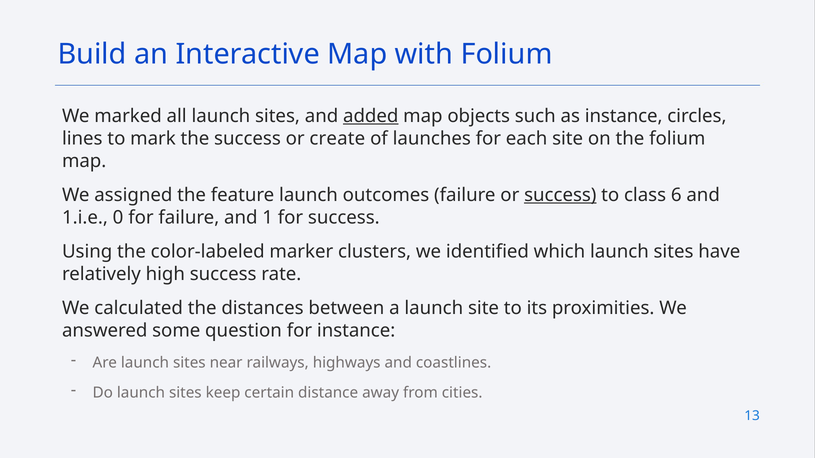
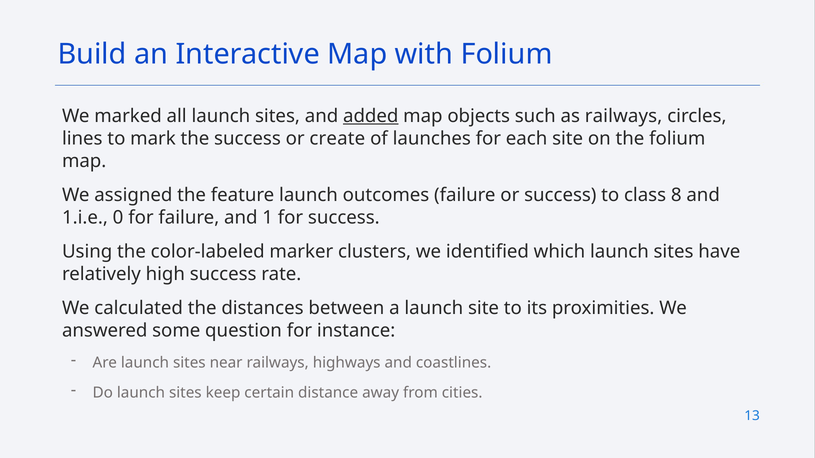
as instance: instance -> railways
success at (560, 195) underline: present -> none
6: 6 -> 8
